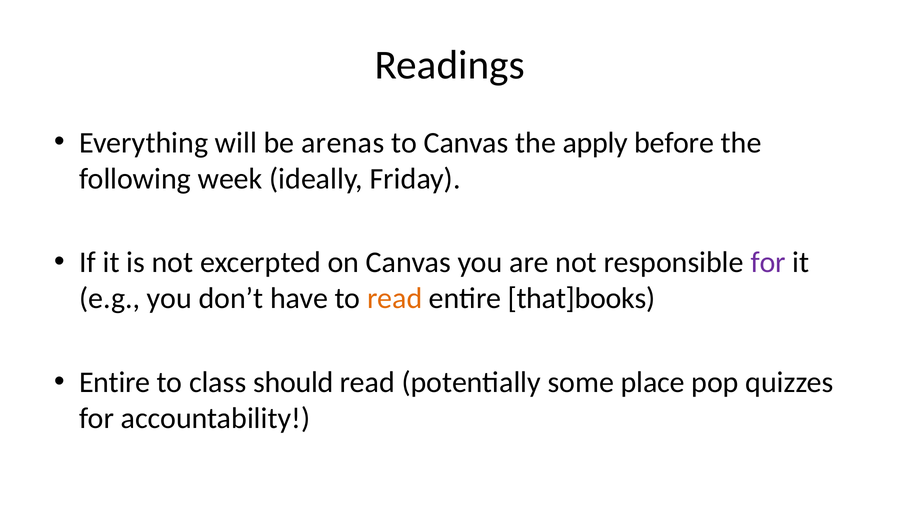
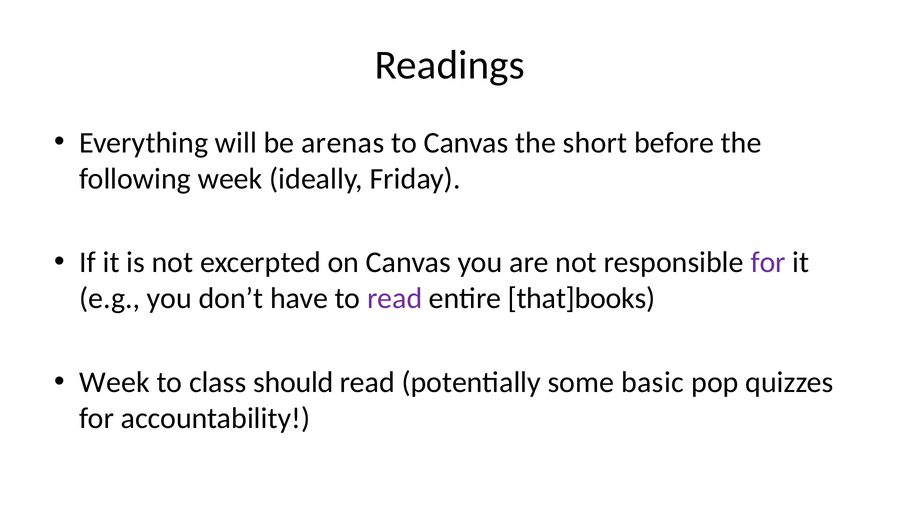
apply: apply -> short
read at (395, 299) colour: orange -> purple
Entire at (115, 383): Entire -> Week
place: place -> basic
